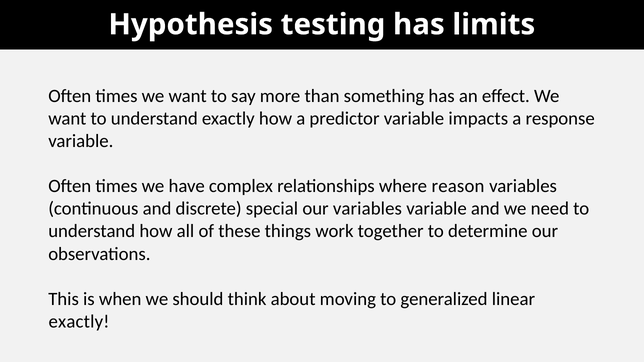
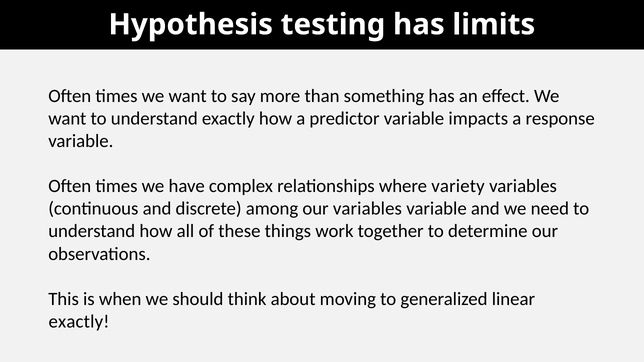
reason: reason -> variety
special: special -> among
